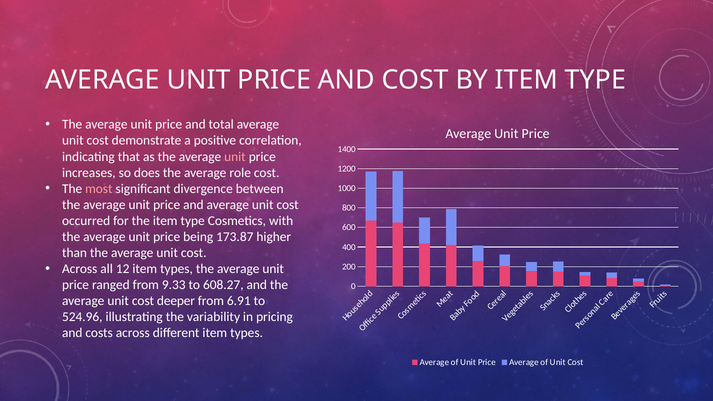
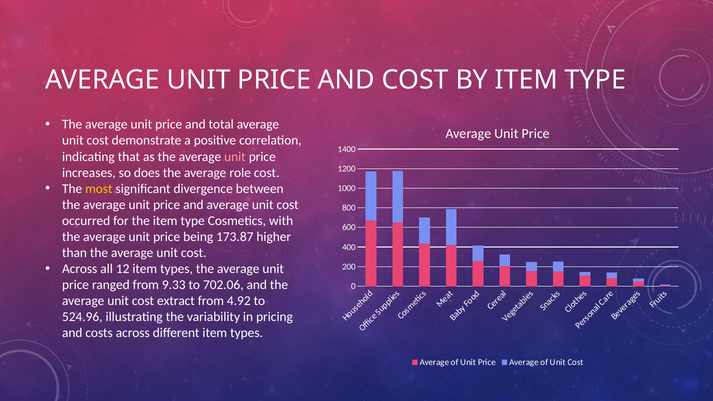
most colour: pink -> yellow
608.27: 608.27 -> 702.06
deeper: deeper -> extract
6.91: 6.91 -> 4.92
